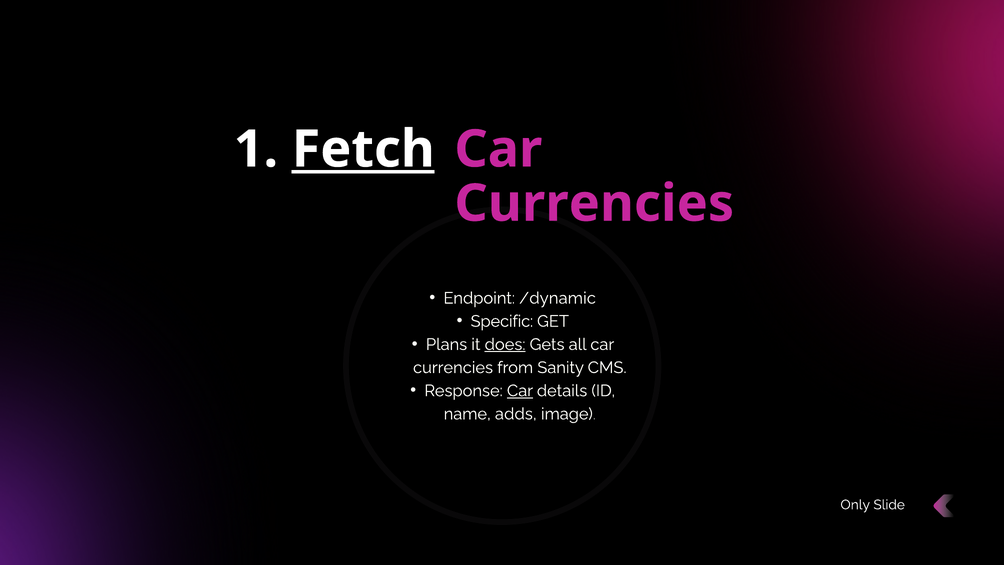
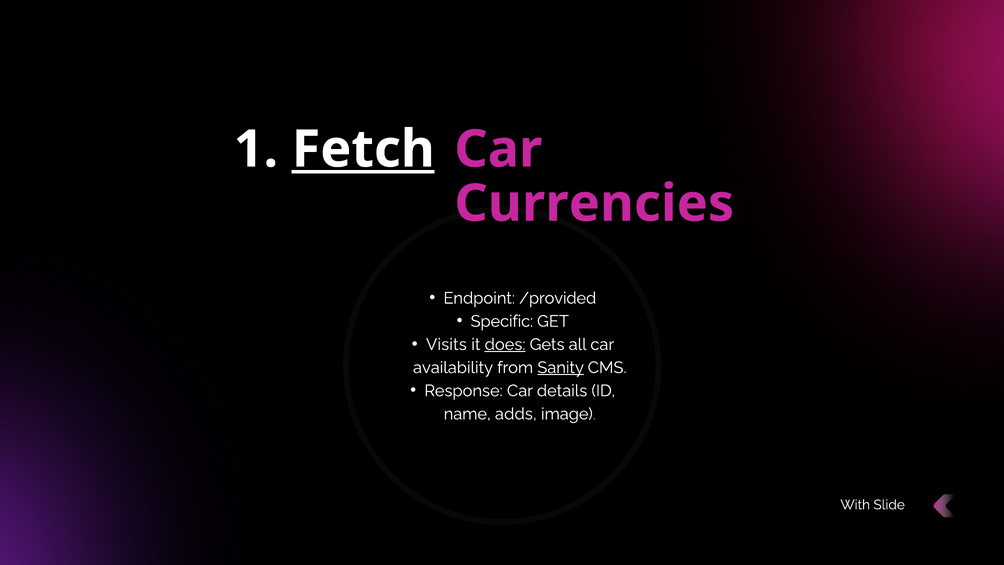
/dynamic: /dynamic -> /provided
Plans: Plans -> Visits
currencies at (453, 367): currencies -> availability
Sanity underline: none -> present
Car at (520, 391) underline: present -> none
Only: Only -> With
